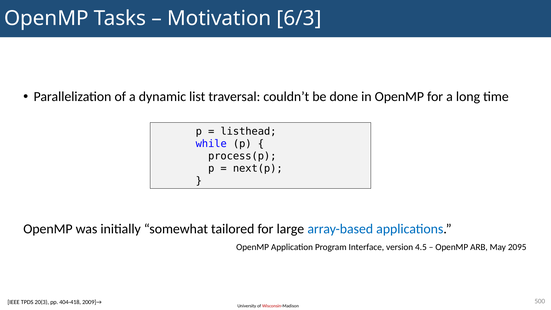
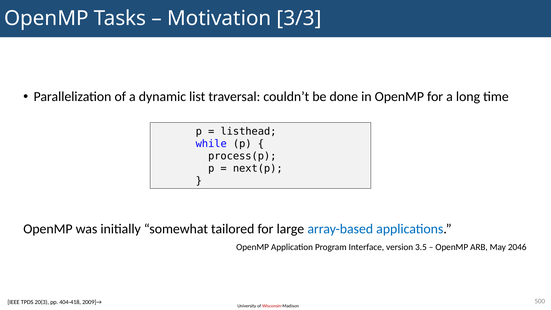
6/3: 6/3 -> 3/3
4.5: 4.5 -> 3.5
2095: 2095 -> 2046
